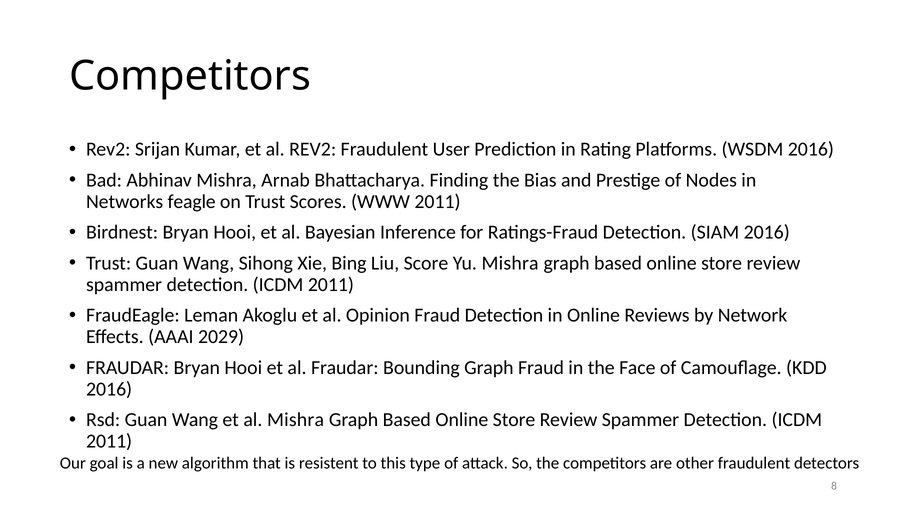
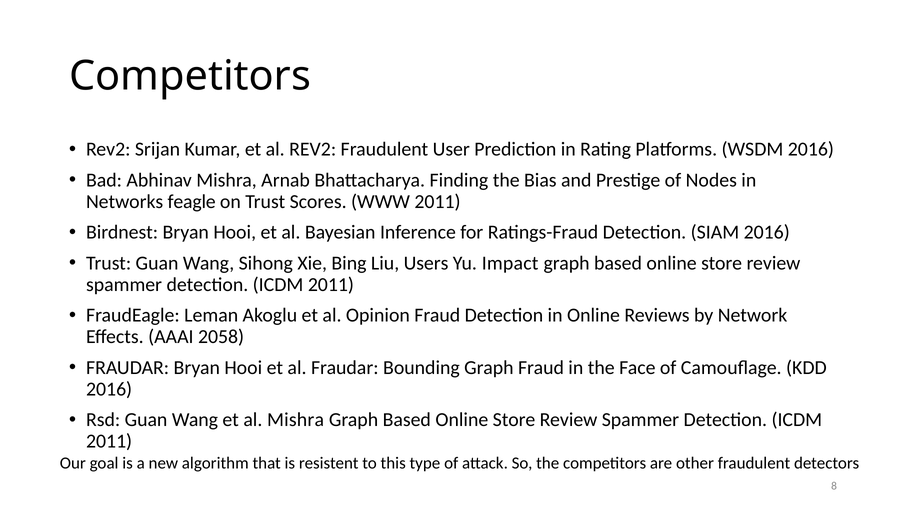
Score: Score -> Users
Yu Mishra: Mishra -> Impact
2029: 2029 -> 2058
